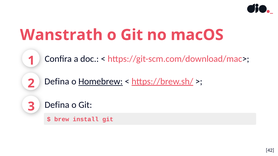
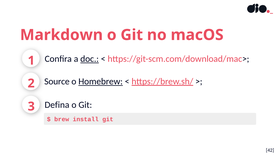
Wanstrath: Wanstrath -> Markdown
doc underline: none -> present
Defina at (57, 82): Defina -> Source
